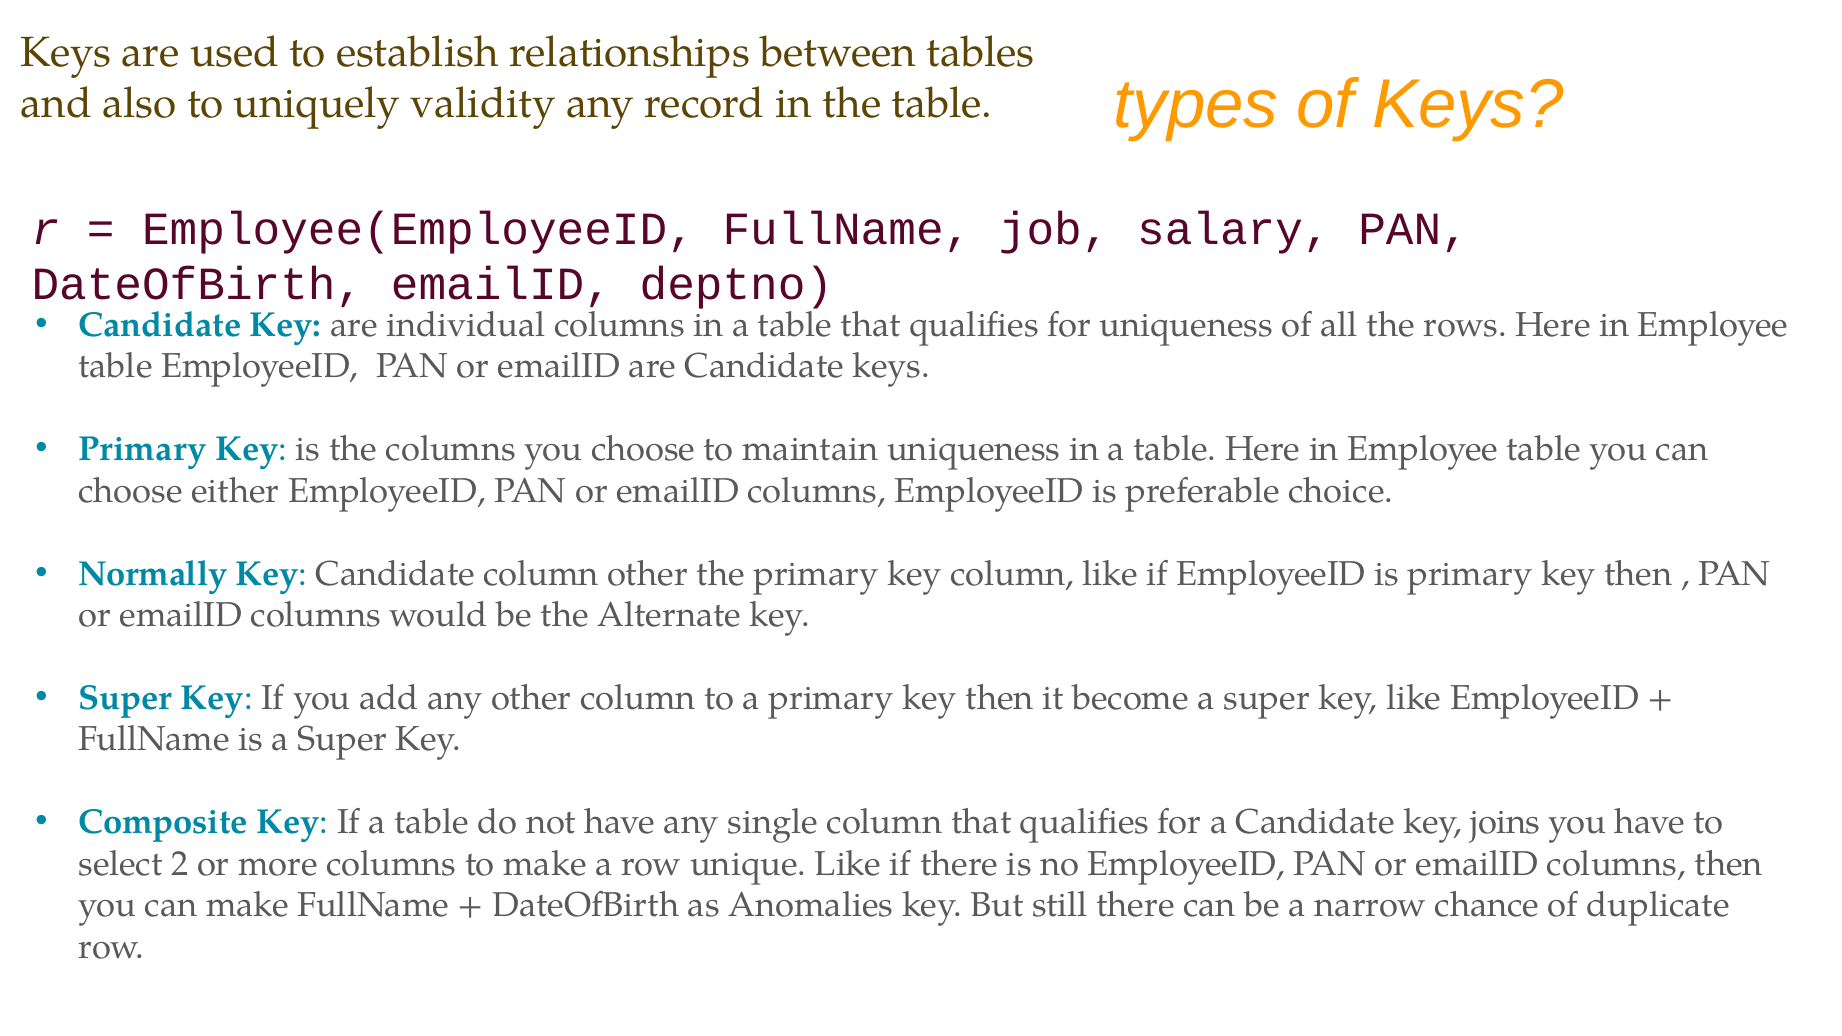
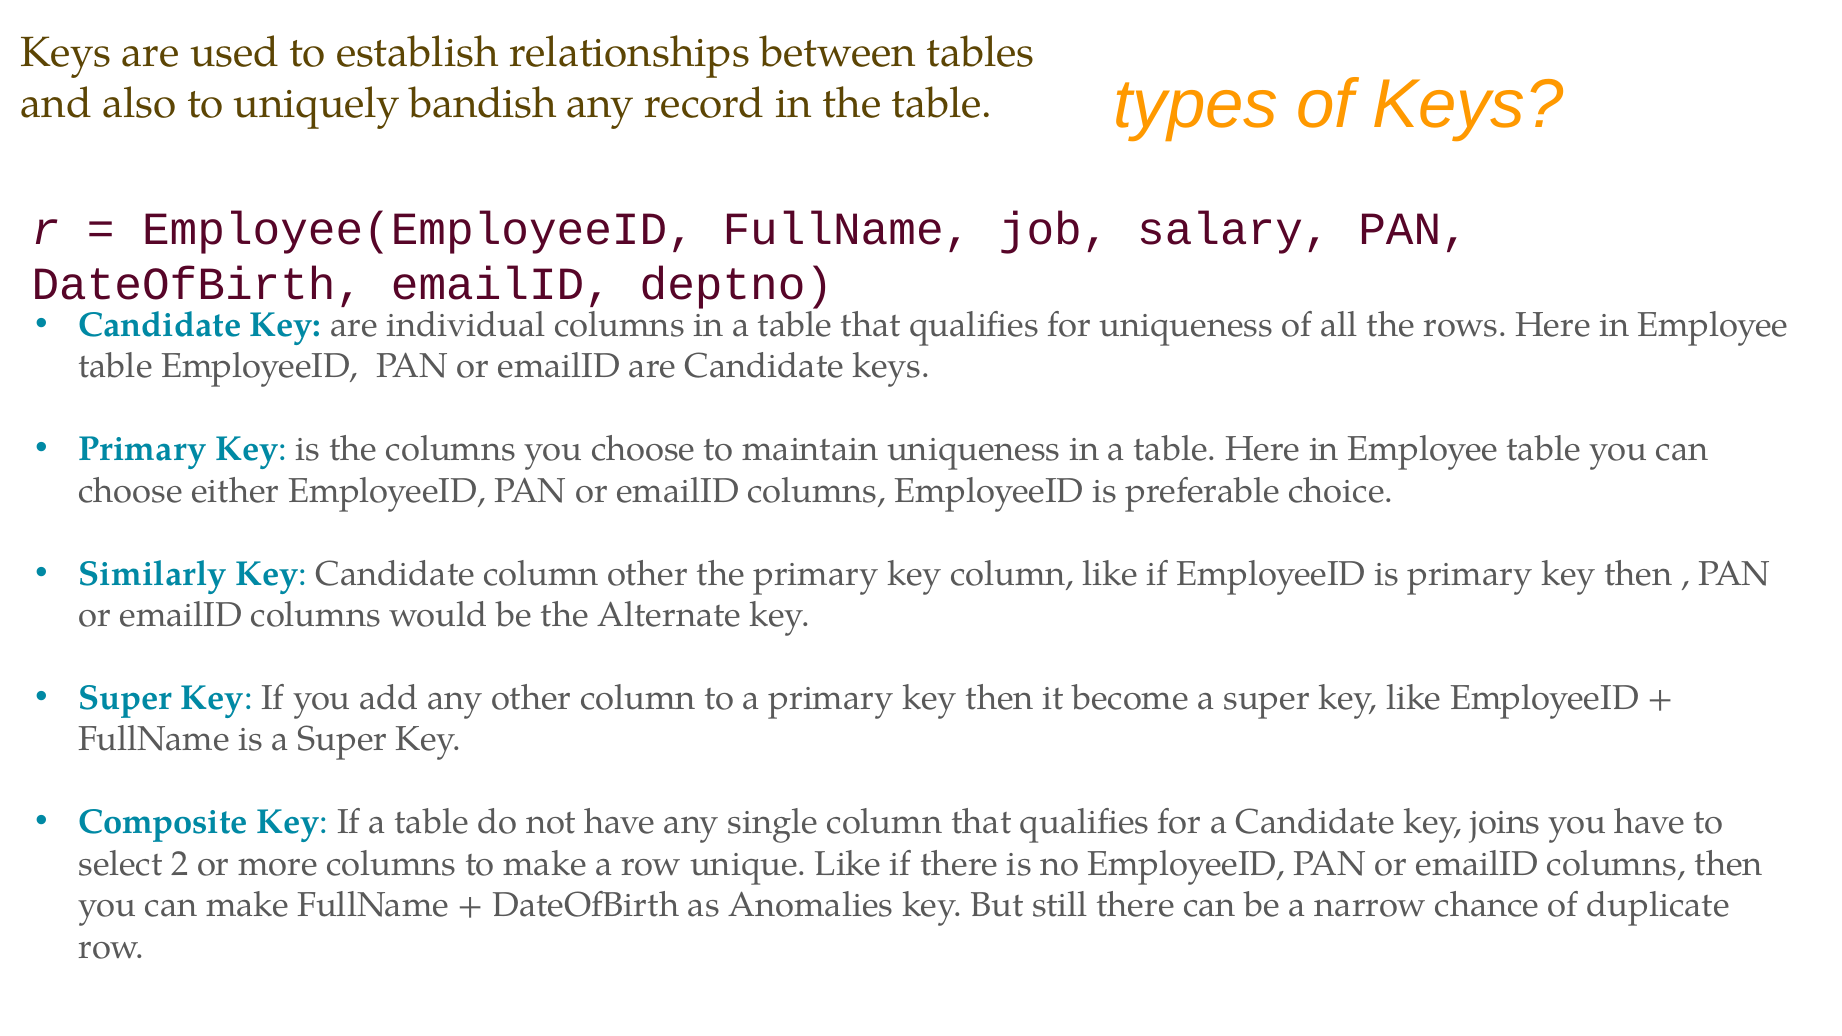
validity: validity -> bandish
Normally: Normally -> Similarly
